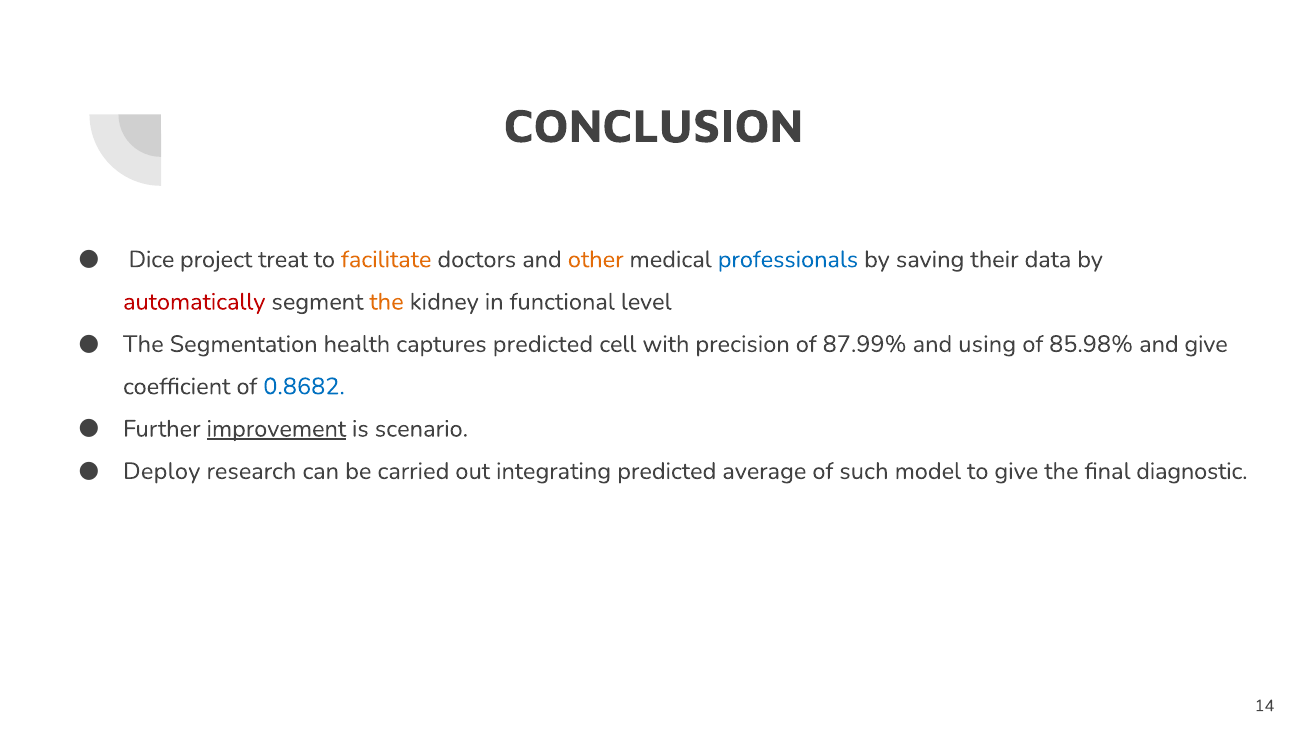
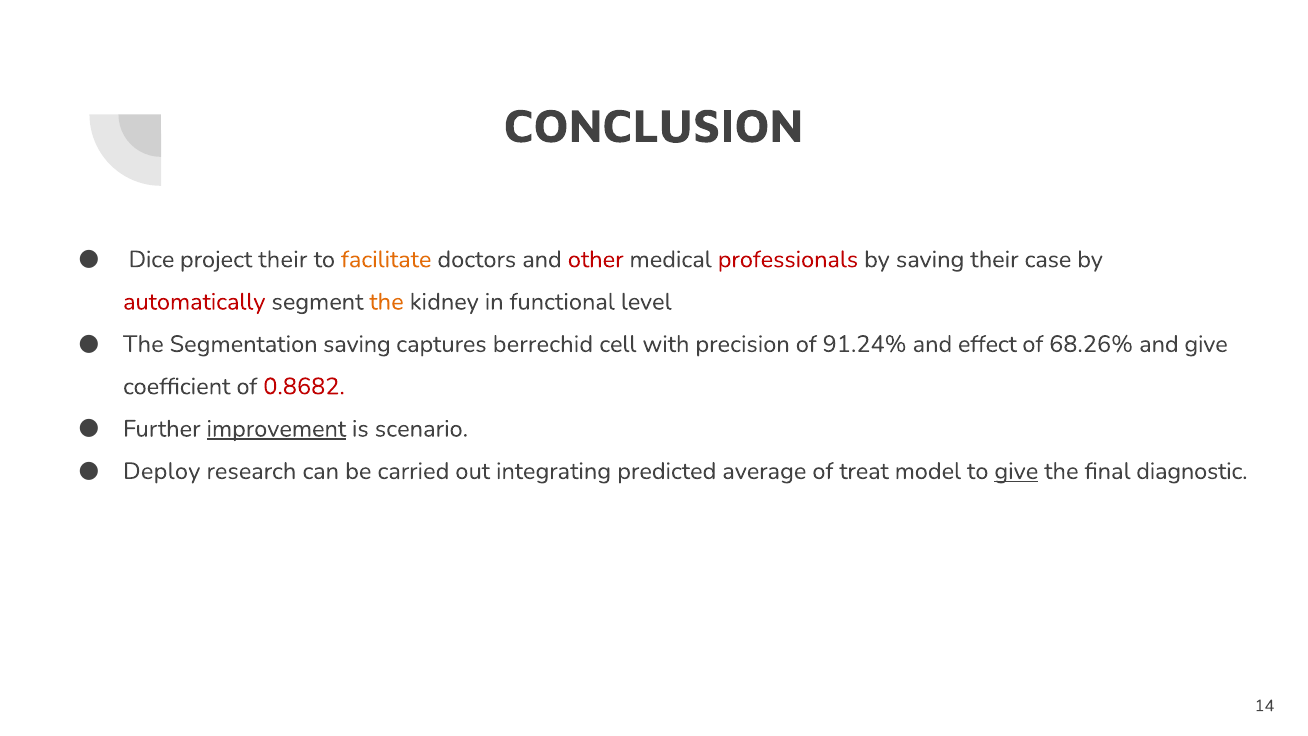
project treat: treat -> their
other colour: orange -> red
professionals colour: blue -> red
data: data -> case
Segmentation health: health -> saving
captures predicted: predicted -> berrechid
87.99%: 87.99% -> 91.24%
using: using -> effect
85.98%: 85.98% -> 68.26%
0.8682 colour: blue -> red
such: such -> treat
give at (1016, 471) underline: none -> present
